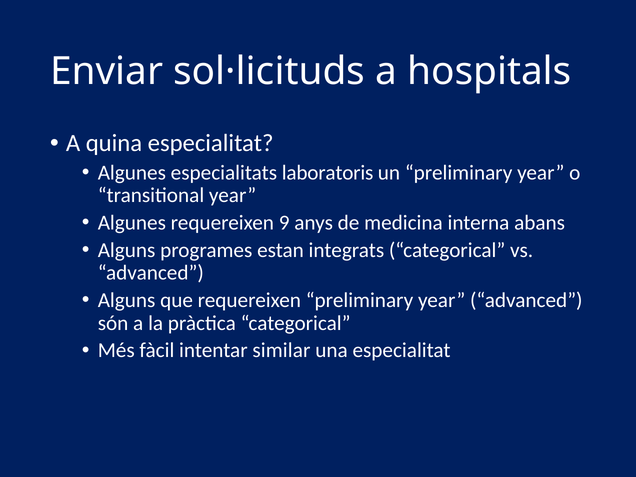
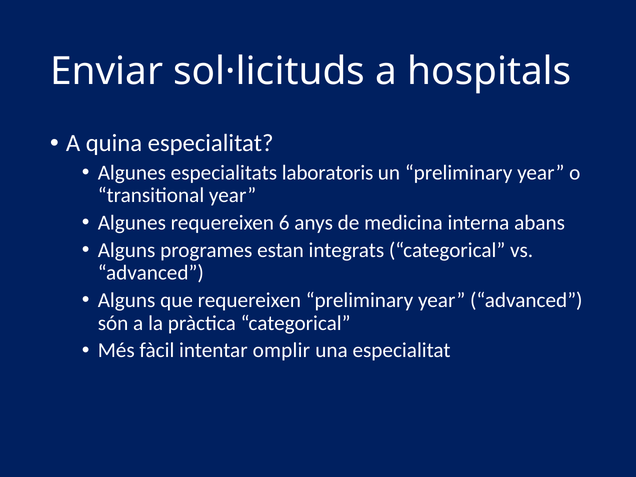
9: 9 -> 6
similar: similar -> omplir
